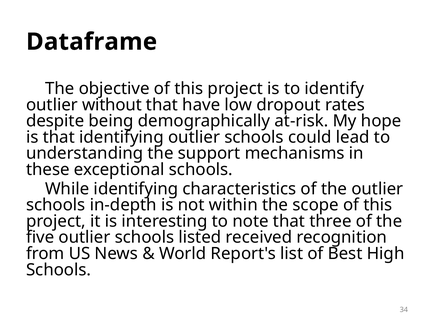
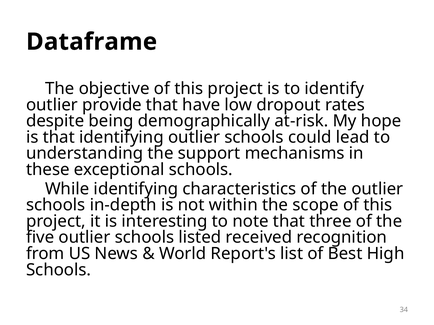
without: without -> provide
